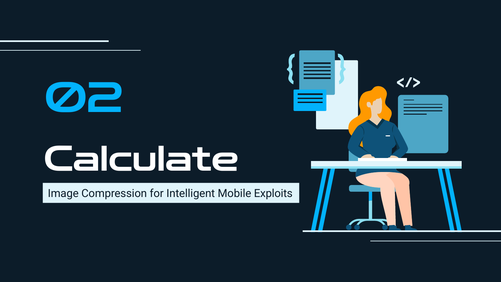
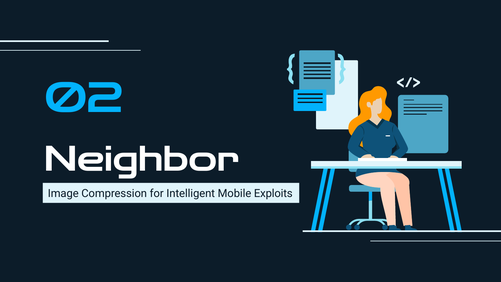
Calculate: Calculate -> Neighbor
